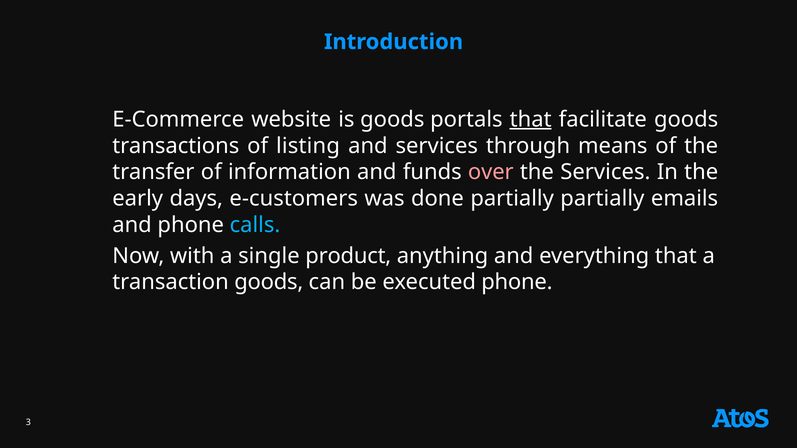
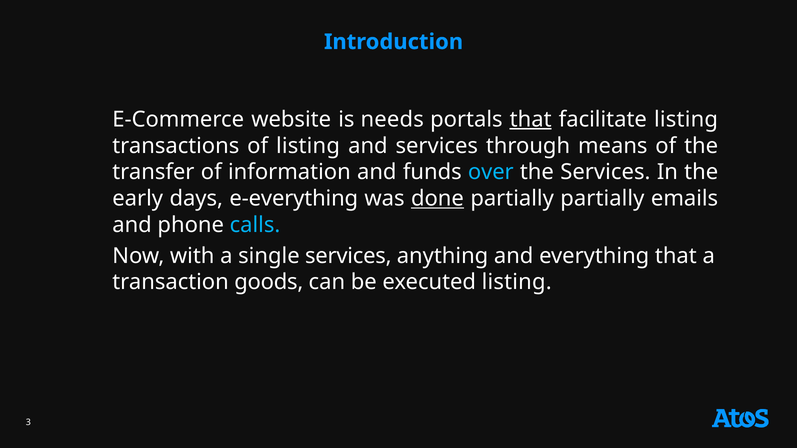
is goods: goods -> needs
facilitate goods: goods -> listing
over colour: pink -> light blue
e-customers: e-customers -> e-everything
done underline: none -> present
single product: product -> services
executed phone: phone -> listing
